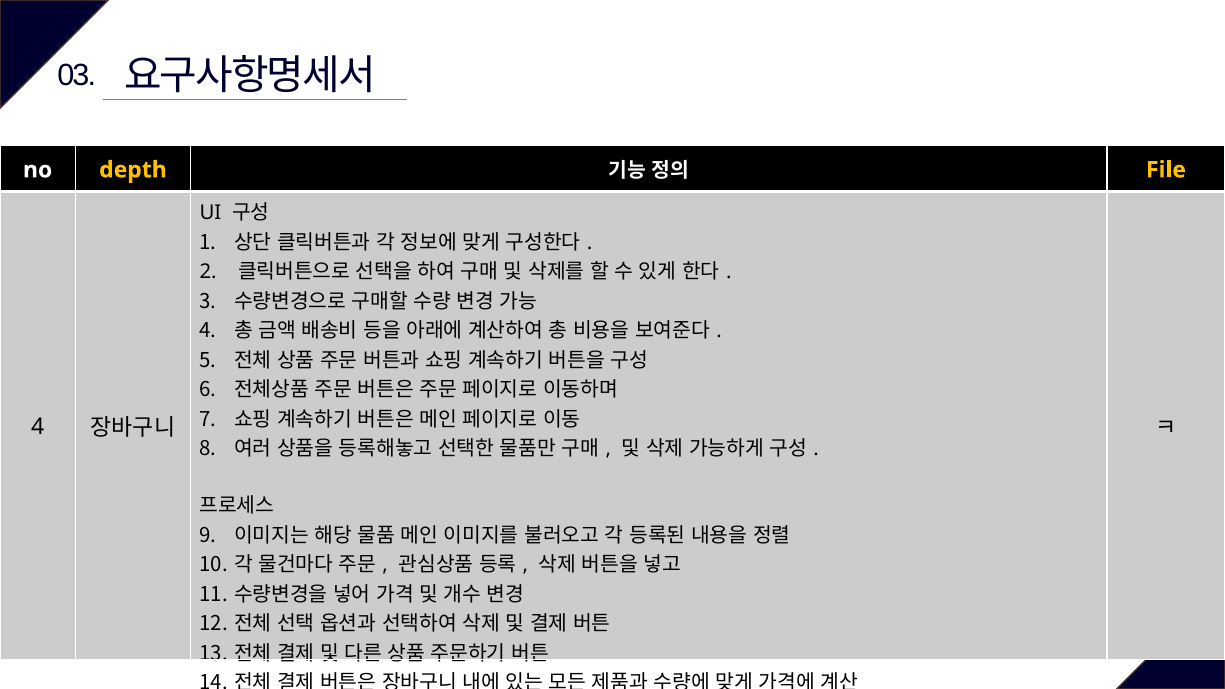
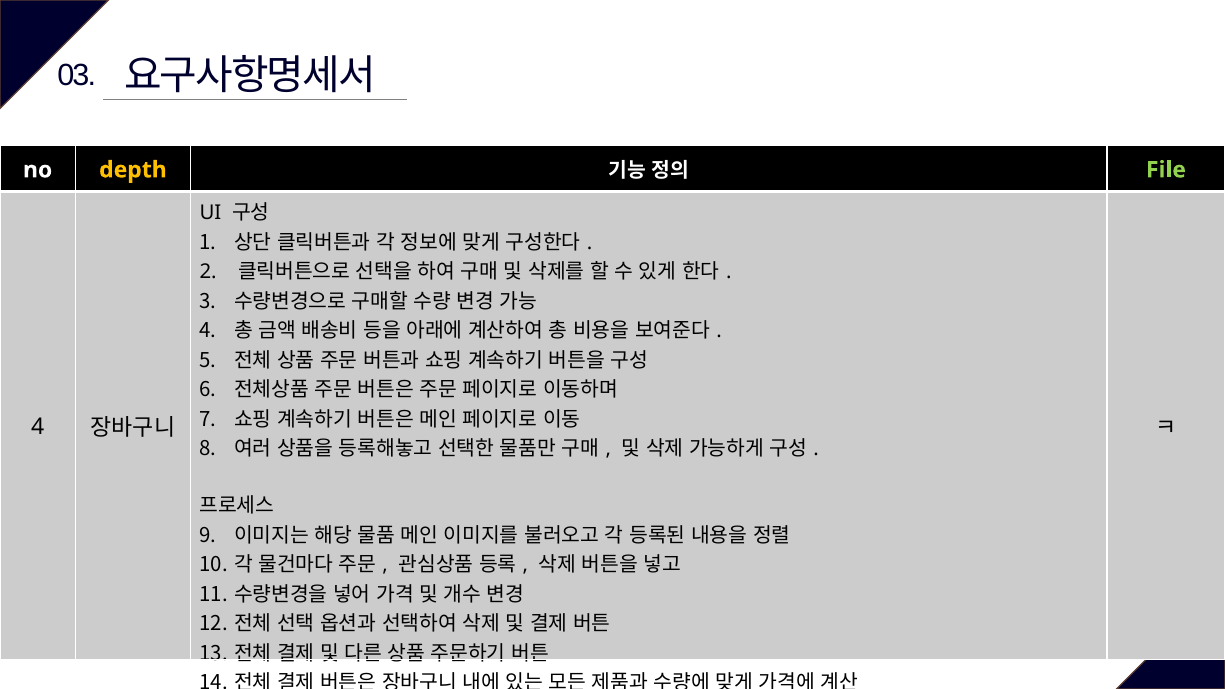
File colour: yellow -> light green
